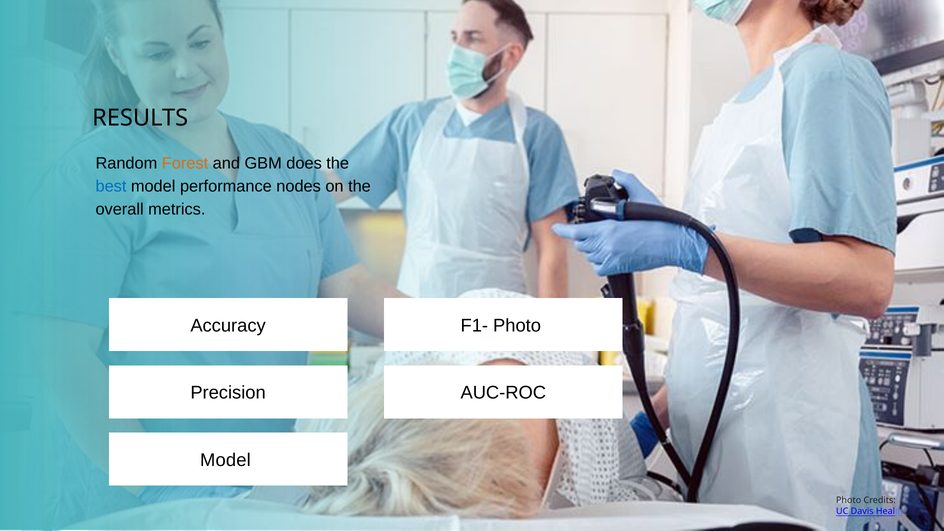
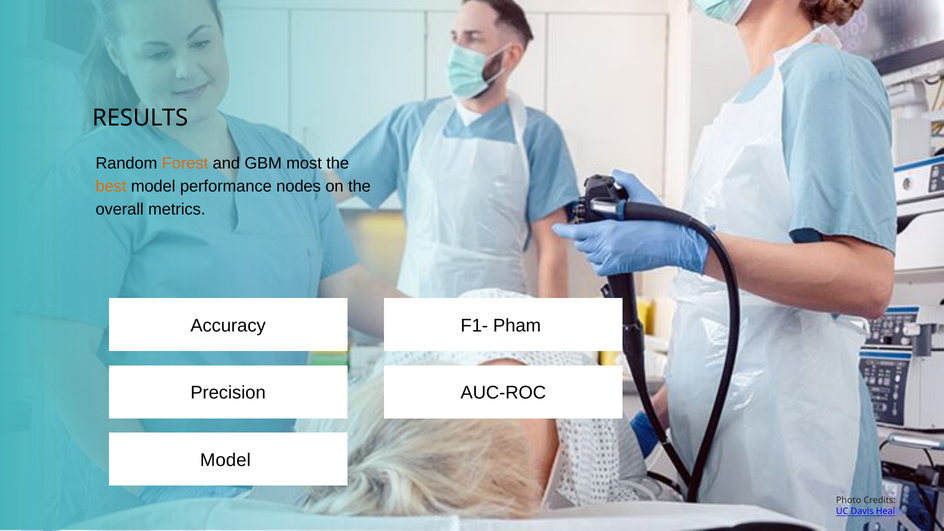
does: does -> most
best colour: blue -> orange
F1- Photo: Photo -> Pham
